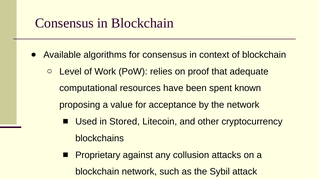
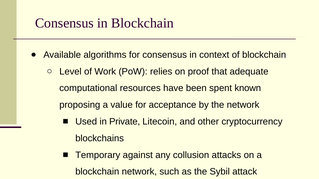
Stored: Stored -> Private
Proprietary: Proprietary -> Temporary
